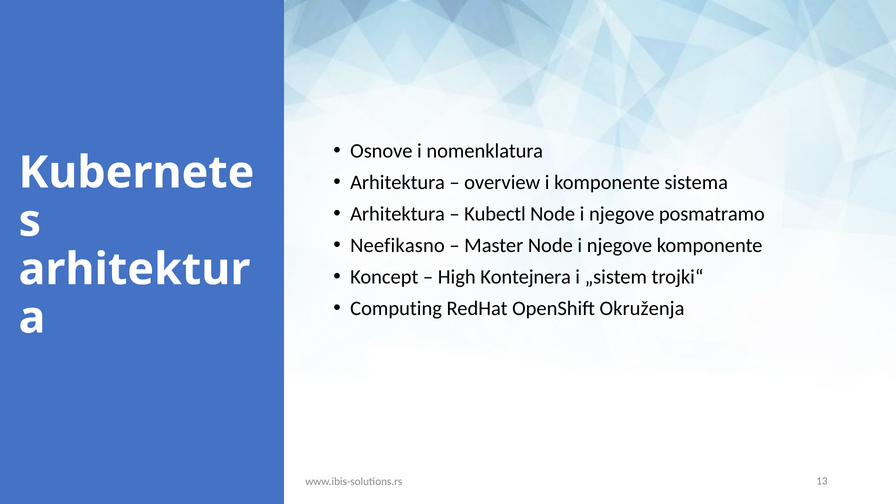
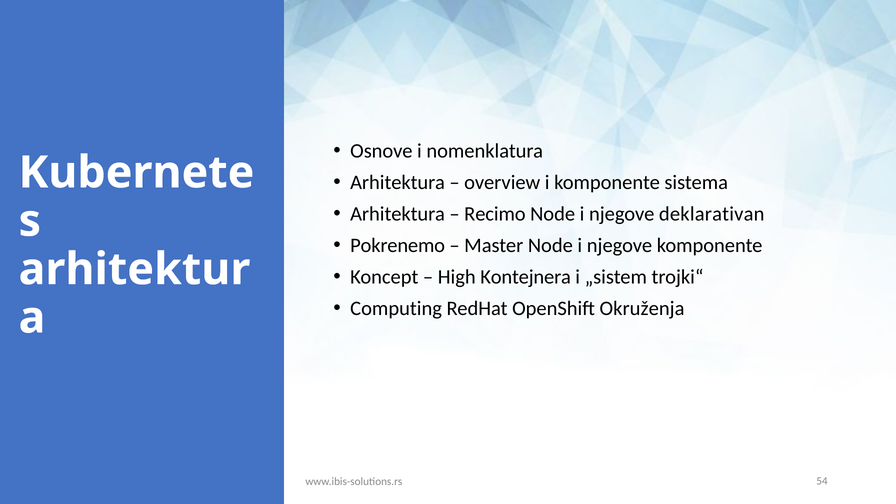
Kubectl: Kubectl -> Recimo
posmatramo: posmatramo -> deklarativan
Neefikasno: Neefikasno -> Pokrenemo
13: 13 -> 54
